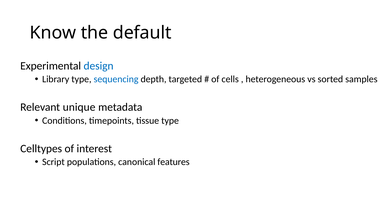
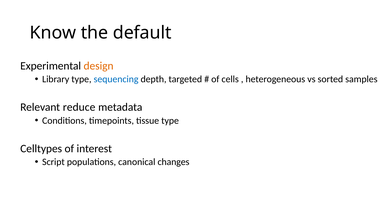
design colour: blue -> orange
unique: unique -> reduce
features: features -> changes
